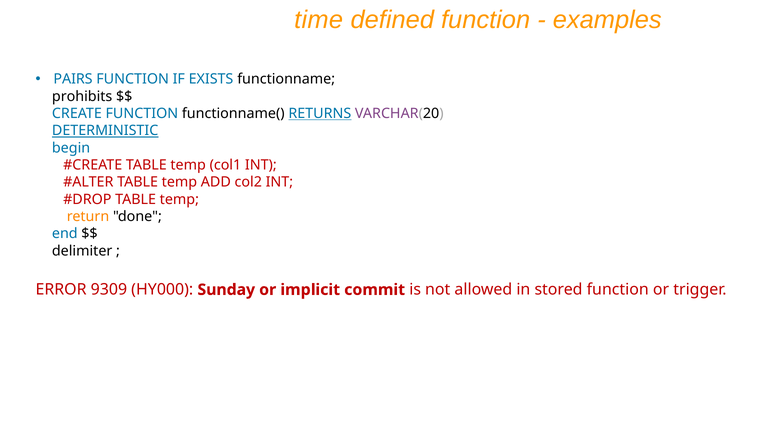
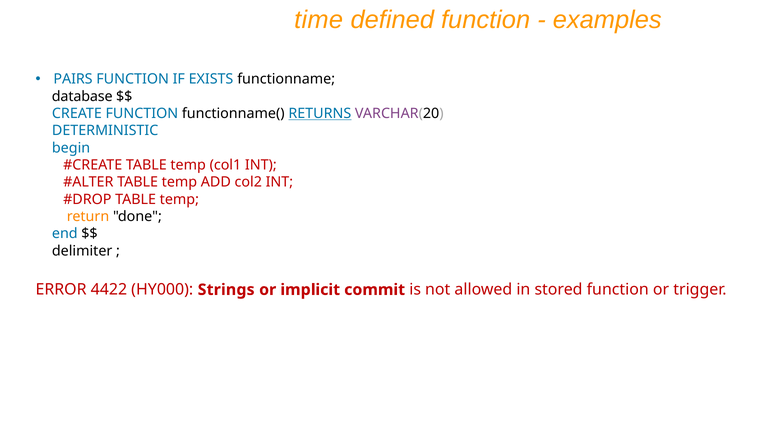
prohibits: prohibits -> database
DETERMINISTIC underline: present -> none
9309: 9309 -> 4422
Sunday: Sunday -> Strings
